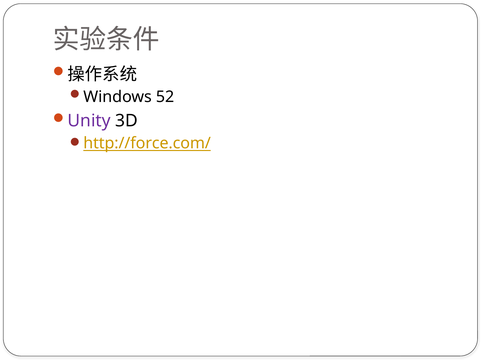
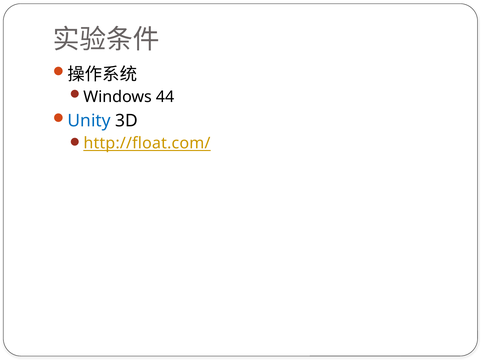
52: 52 -> 44
Unity colour: purple -> blue
http://force.com/: http://force.com/ -> http://float.com/
